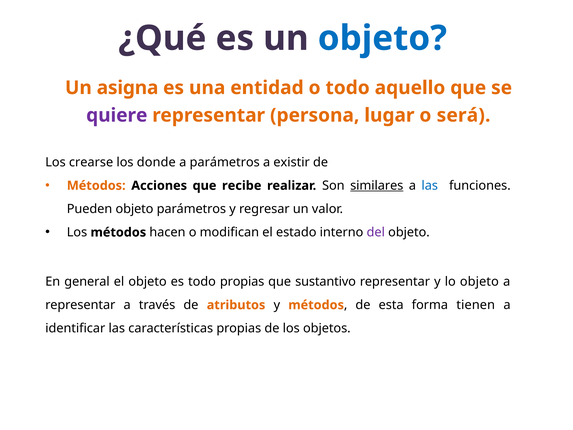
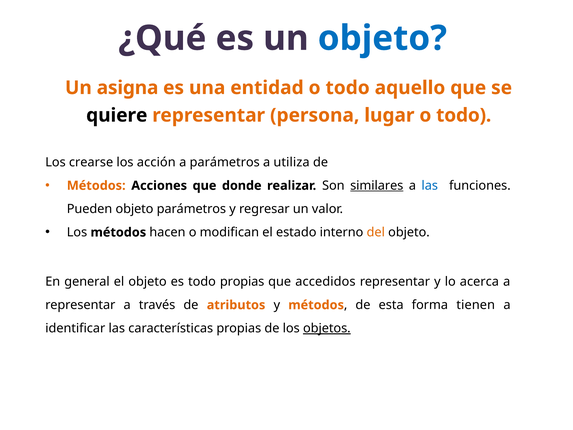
quiere colour: purple -> black
lugar o será: será -> todo
donde: donde -> acción
existir: existir -> utiliza
recibe: recibe -> donde
del colour: purple -> orange
sustantivo: sustantivo -> accedidos
lo objeto: objeto -> acerca
objetos underline: none -> present
